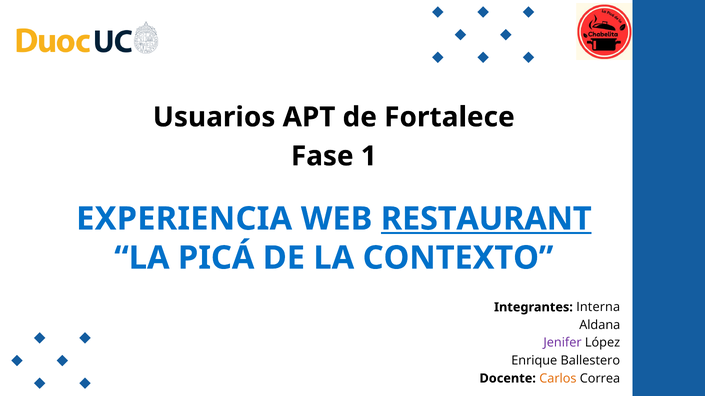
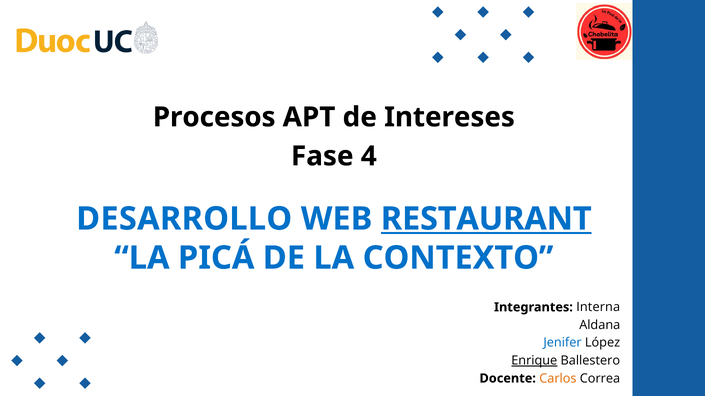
Usuarios: Usuarios -> Procesos
Fortalece: Fortalece -> Intereses
1: 1 -> 4
EXPERIENCIA: EXPERIENCIA -> DESARROLLO
Jenifer colour: purple -> blue
Enrique underline: none -> present
